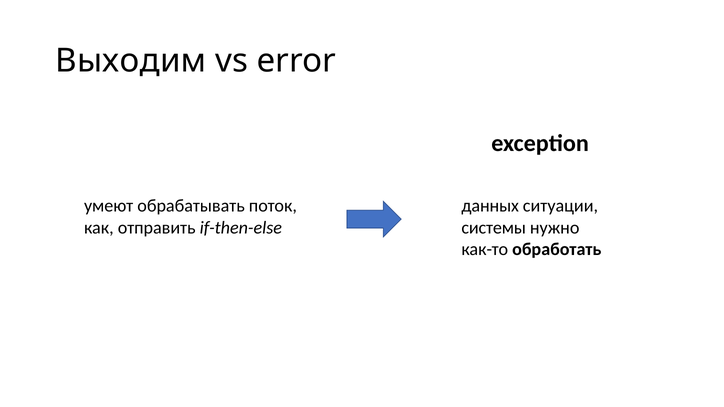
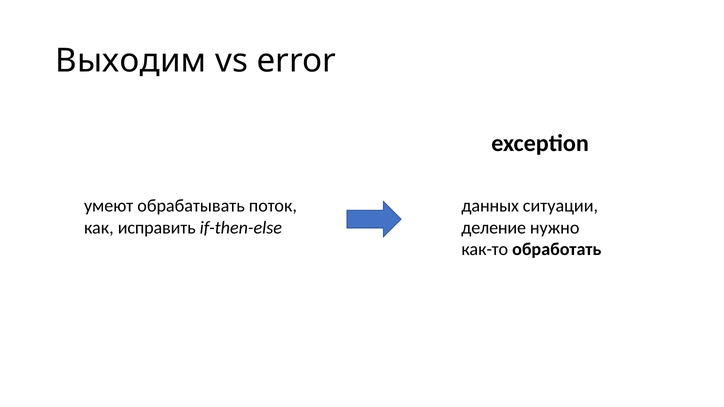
отправить: отправить -> исправить
системы: системы -> деление
